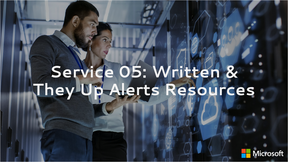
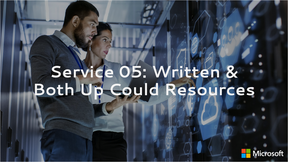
They: They -> Both
Alerts: Alerts -> Could
